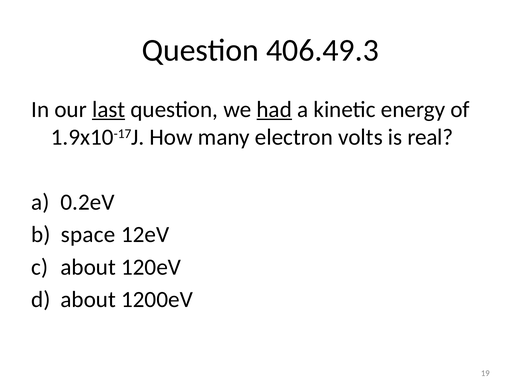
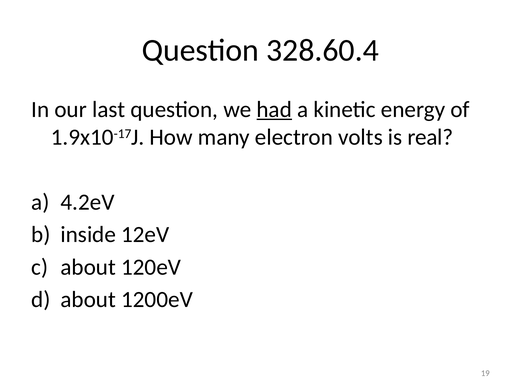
406.49.3: 406.49.3 -> 328.60.4
last underline: present -> none
0.2eV: 0.2eV -> 4.2eV
space: space -> inside
